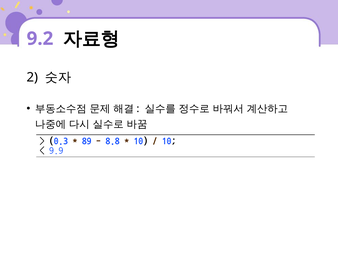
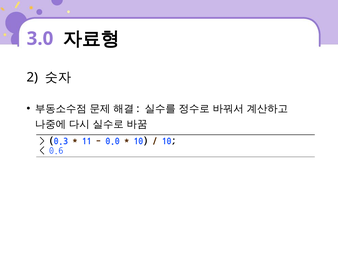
9.2: 9.2 -> 3.0
89: 89 -> 11
8.8: 8.8 -> 0.0
9.9: 9.9 -> 0.6
